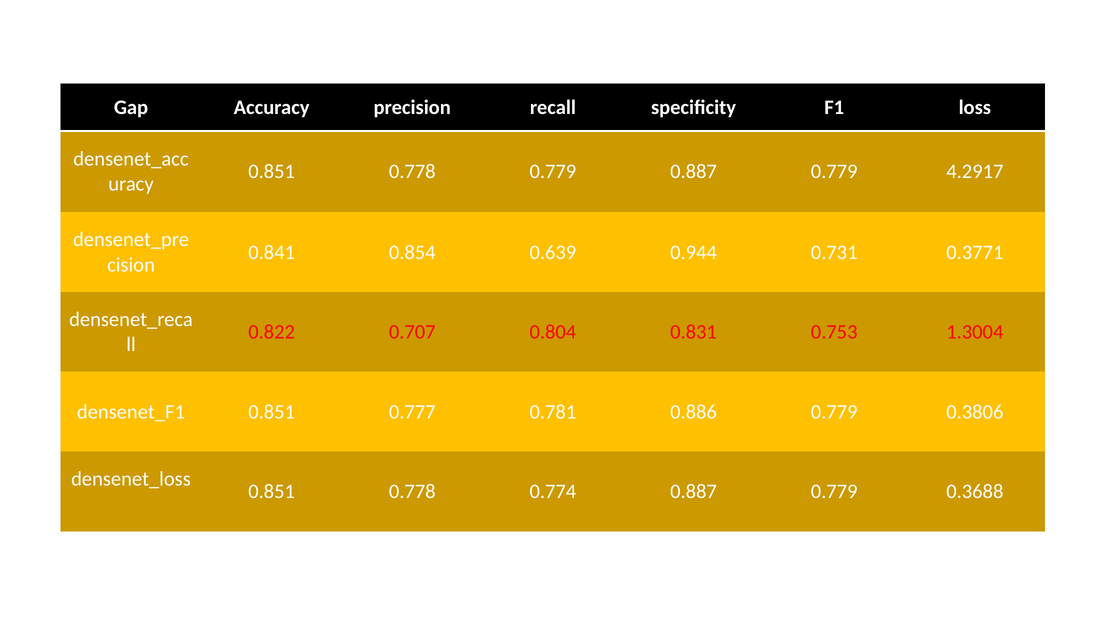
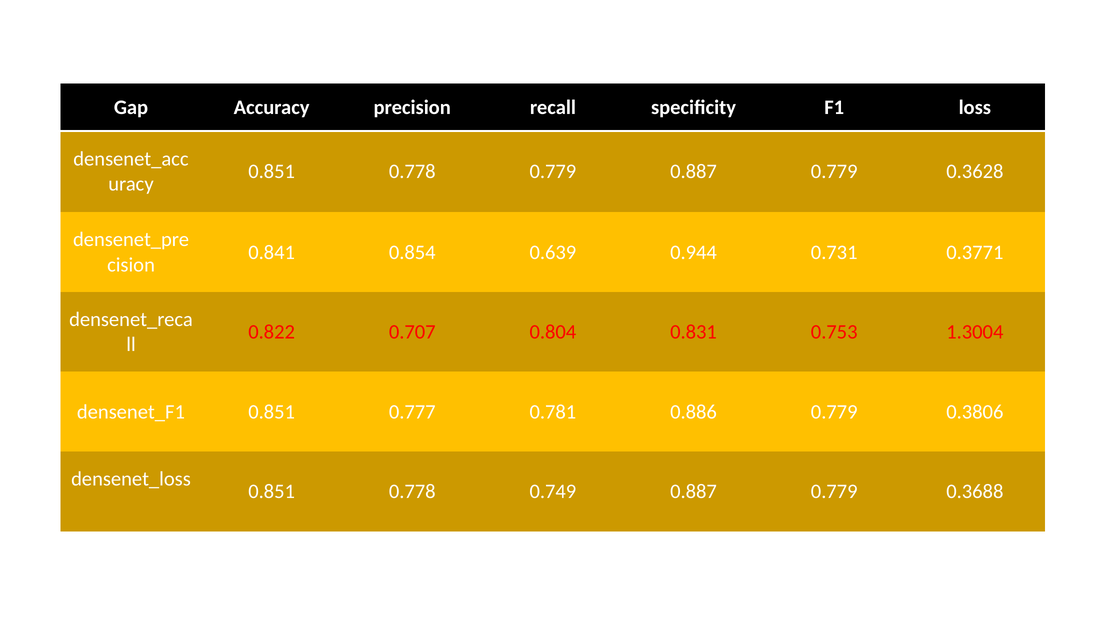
4.2917: 4.2917 -> 0.3628
0.774: 0.774 -> 0.749
